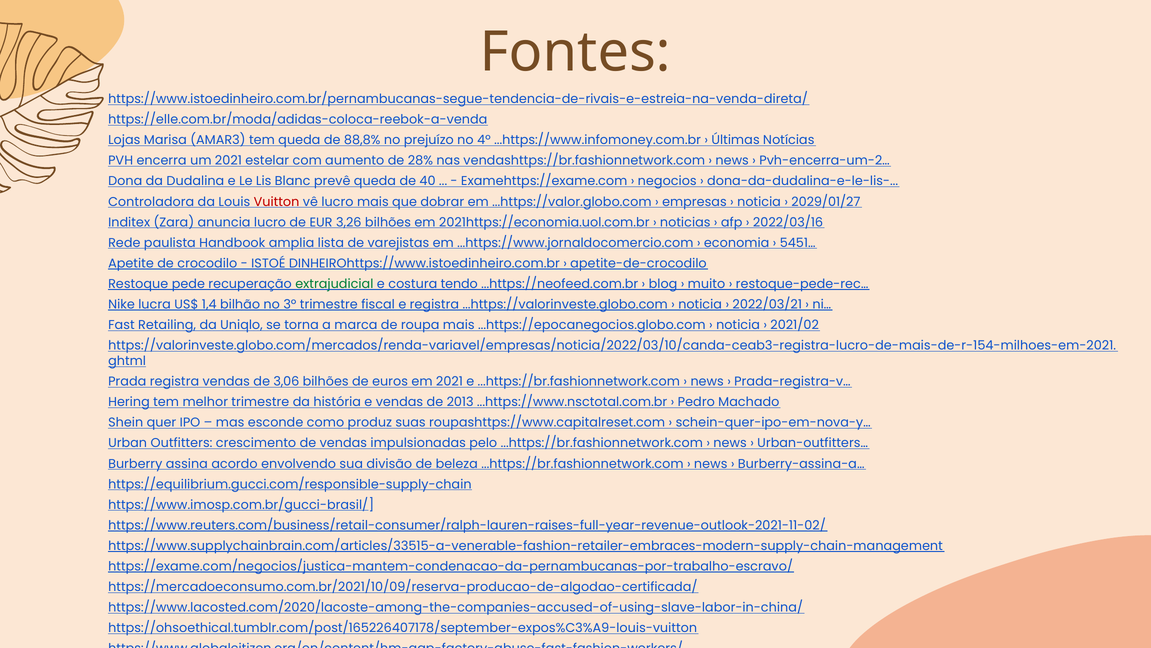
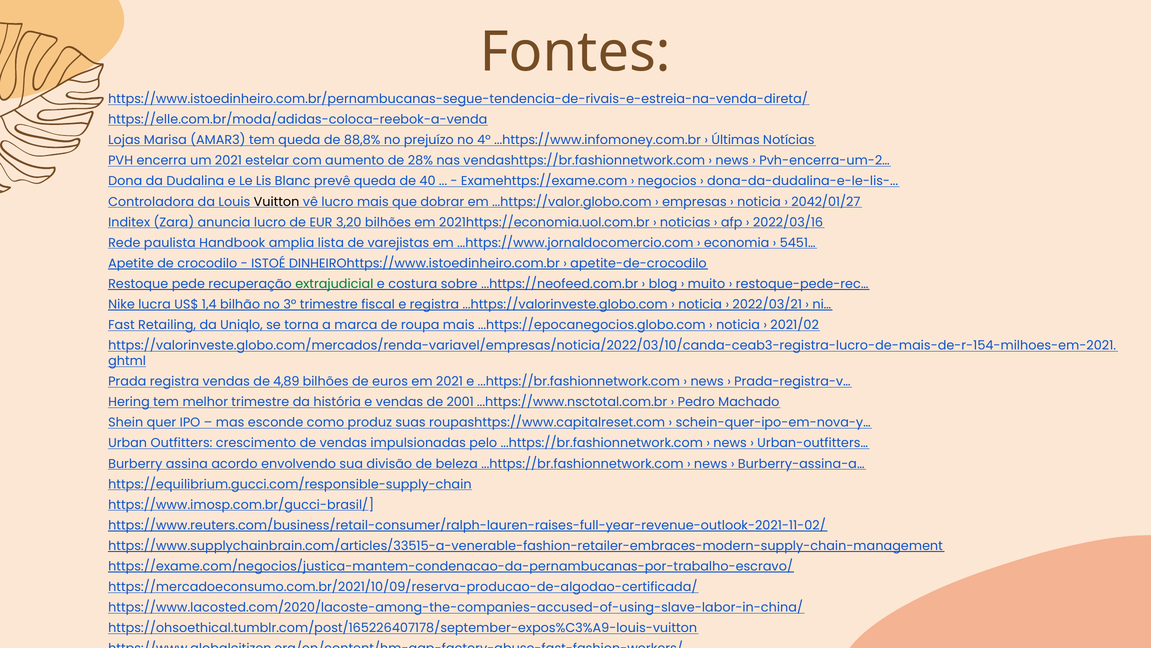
Vuitton colour: red -> black
2029/01/27: 2029/01/27 -> 2042/01/27
3,26: 3,26 -> 3,20
tendo: tendo -> sobre
3,06: 3,06 -> 4,89
2013: 2013 -> 2001
